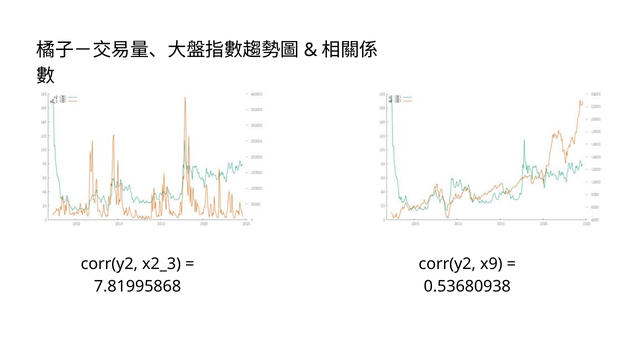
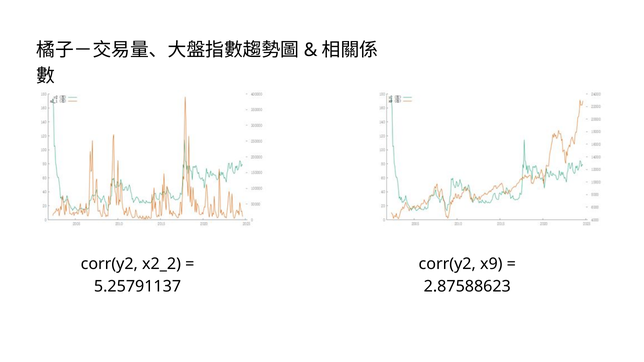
x2_3: x2_3 -> x2_2
7.81995868: 7.81995868 -> 5.25791137
0.53680938: 0.53680938 -> 2.87588623
